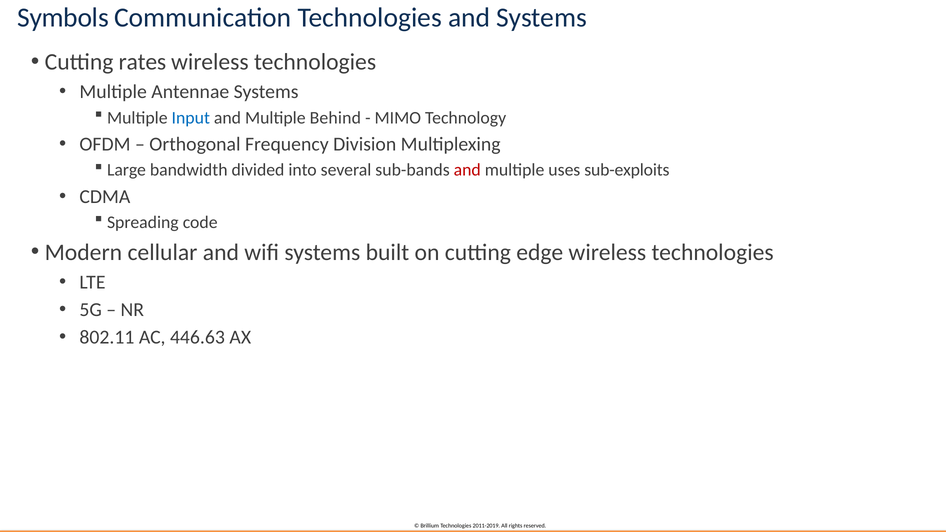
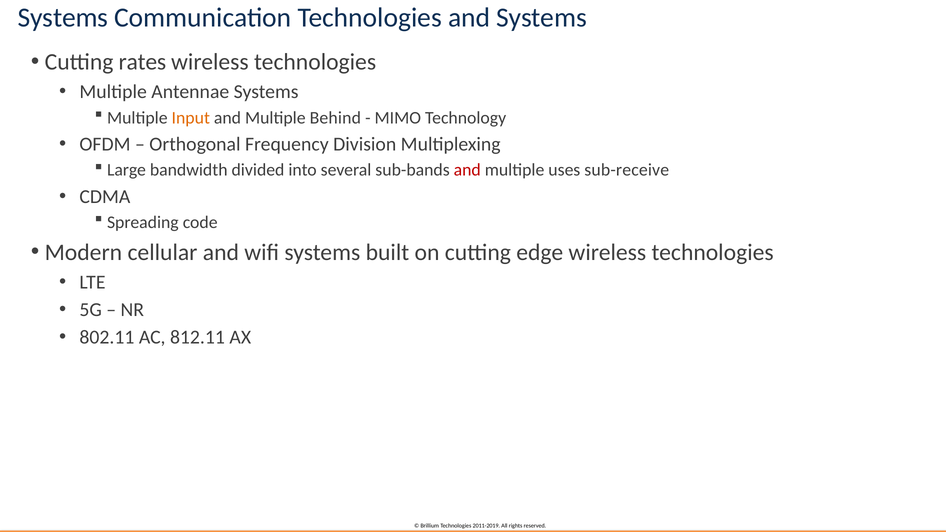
Symbols at (63, 18): Symbols -> Systems
Input colour: blue -> orange
sub-exploits: sub-exploits -> sub-receive
446.63: 446.63 -> 812.11
